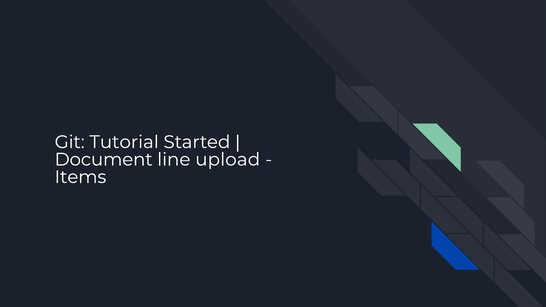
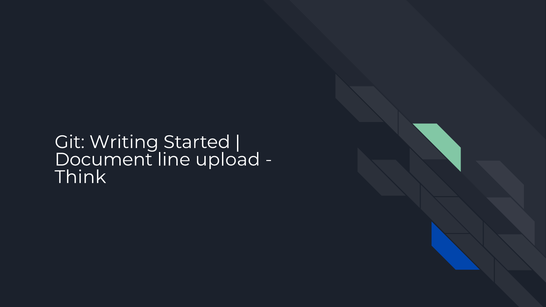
Tutorial: Tutorial -> Writing
Items: Items -> Think
